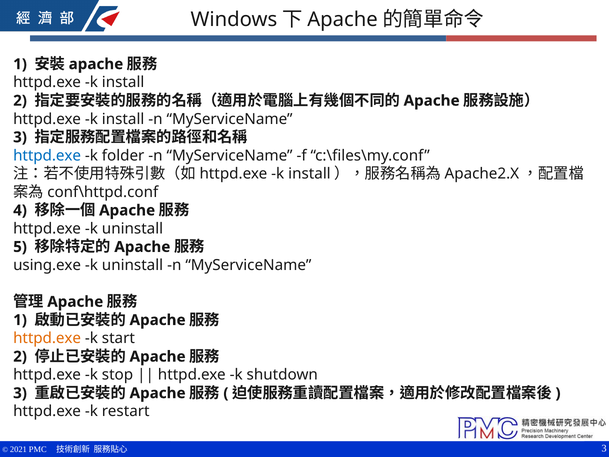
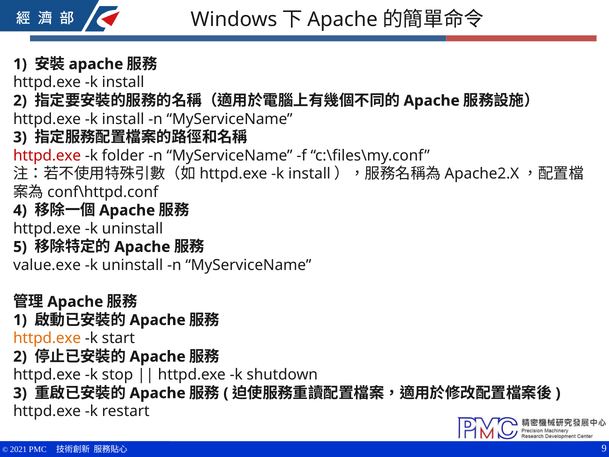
httpd.exe at (47, 155) colour: blue -> red
using.exe: using.exe -> value.exe
3 at (604, 448): 3 -> 9
